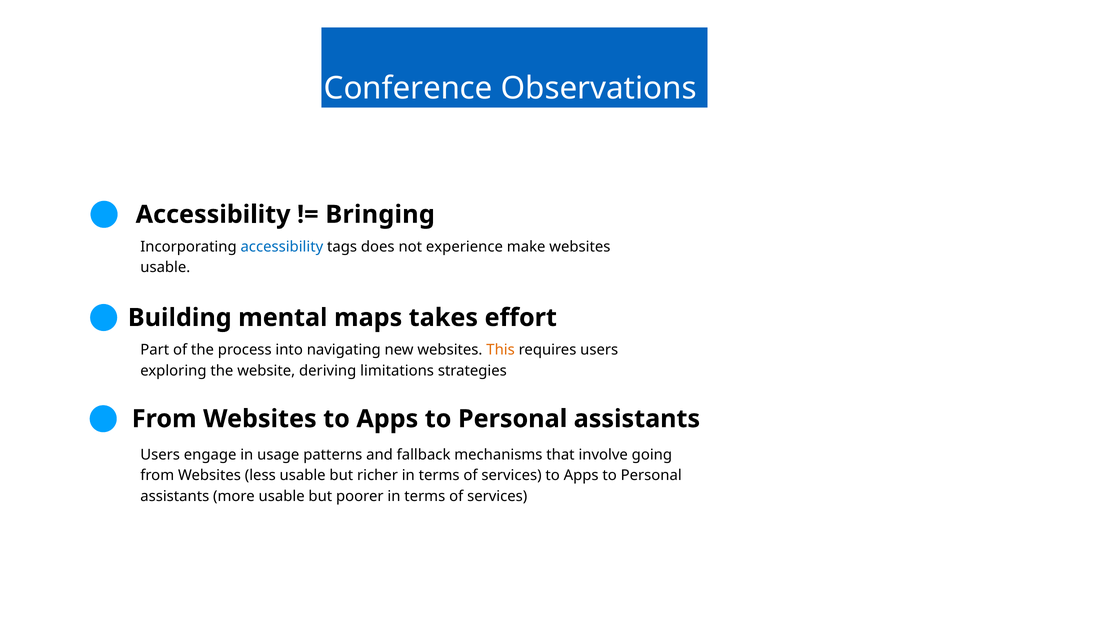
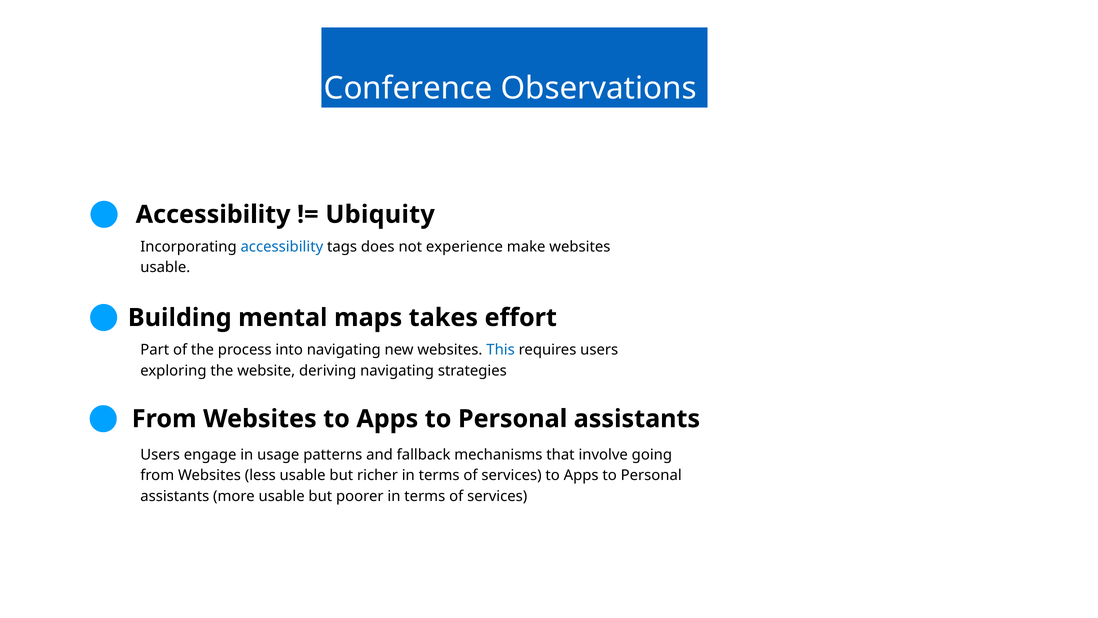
Bringing: Bringing -> Ubiquity
This colour: orange -> blue
deriving limitations: limitations -> navigating
